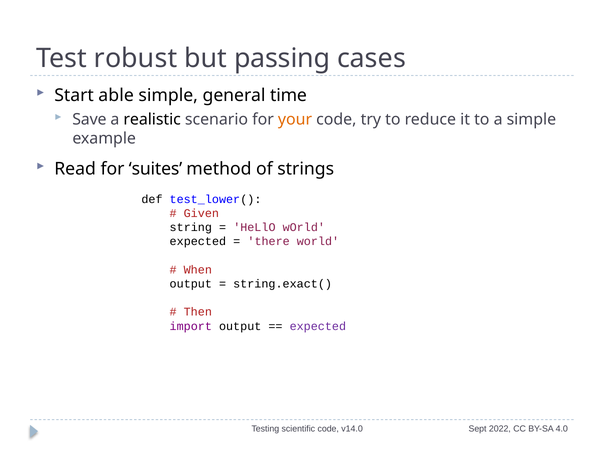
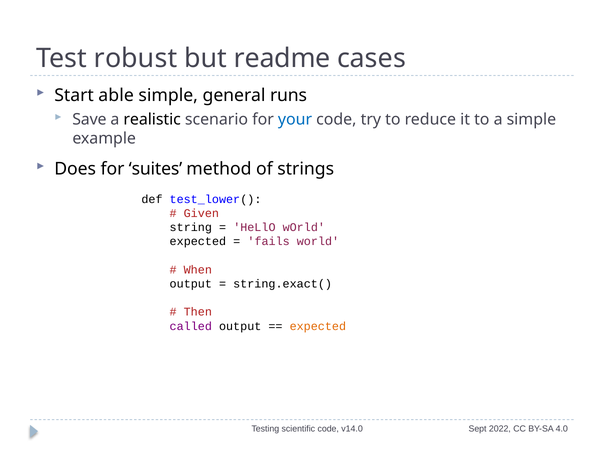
passing: passing -> readme
time: time -> runs
your colour: orange -> blue
Read: Read -> Does
there: there -> fails
import: import -> called
expected at (318, 326) colour: purple -> orange
